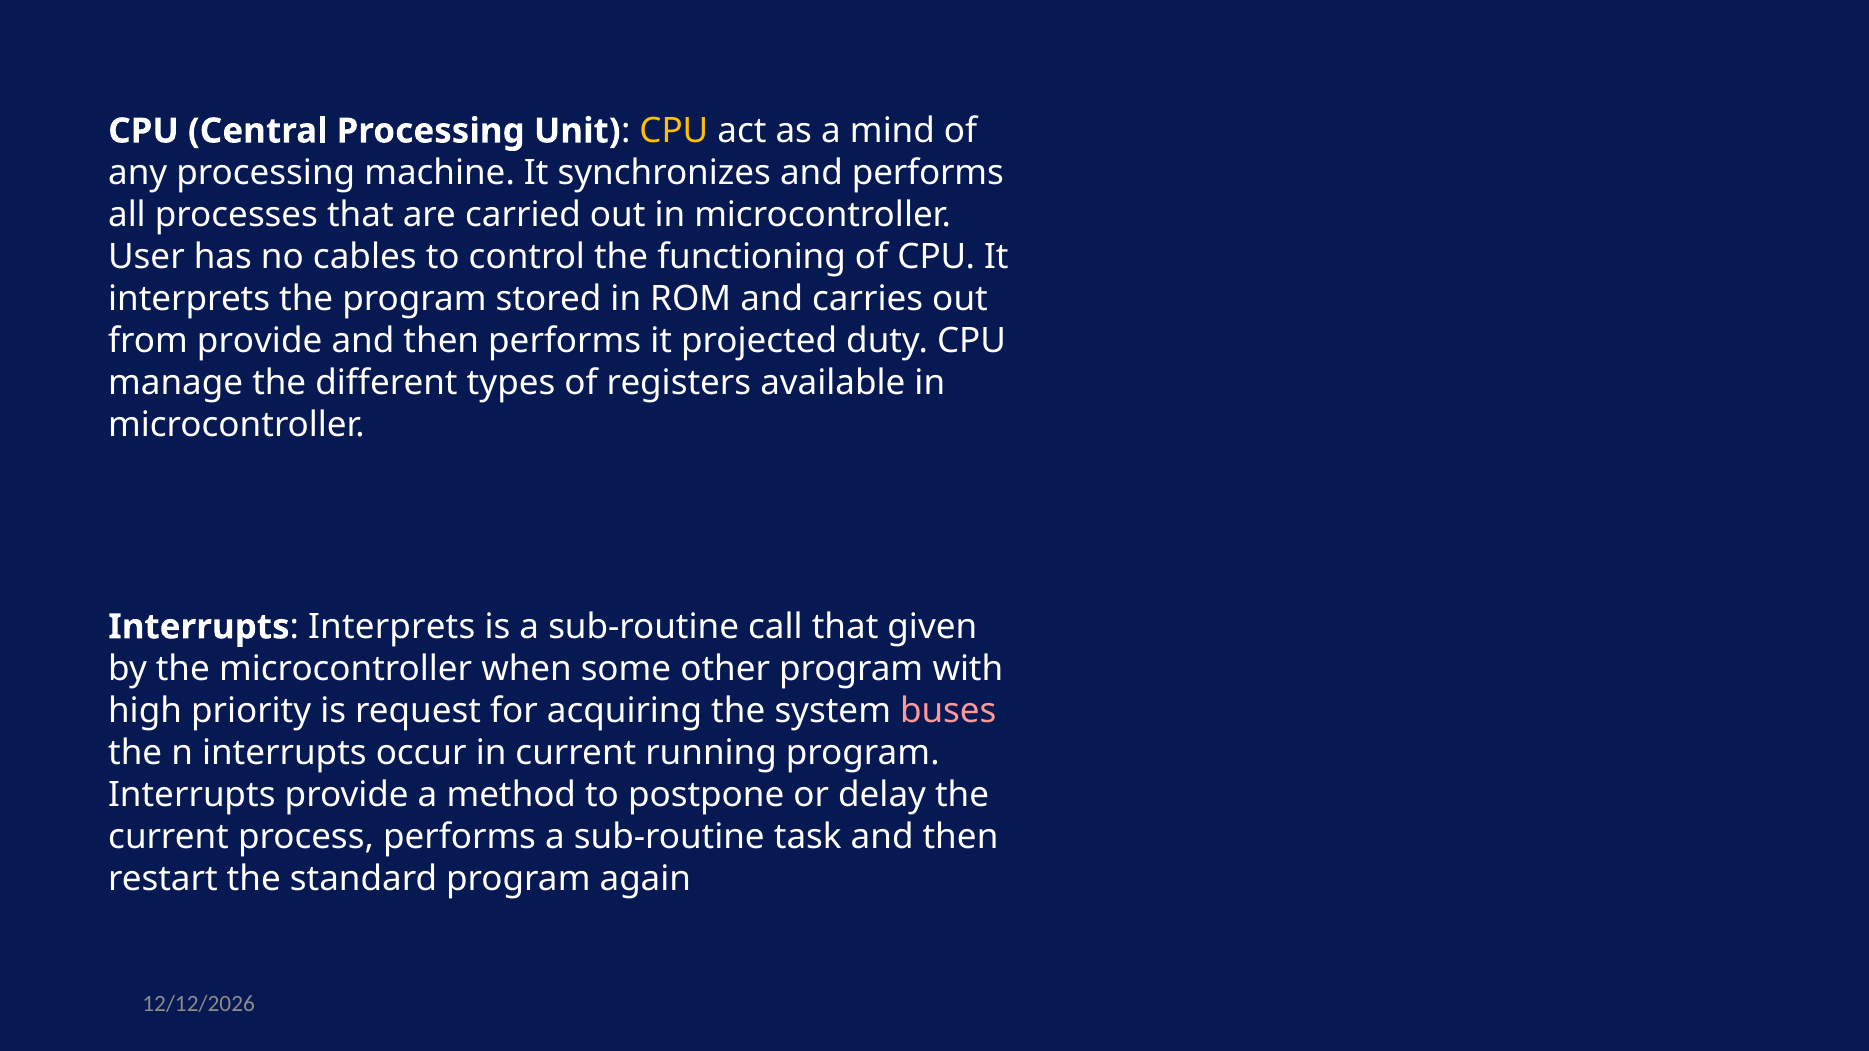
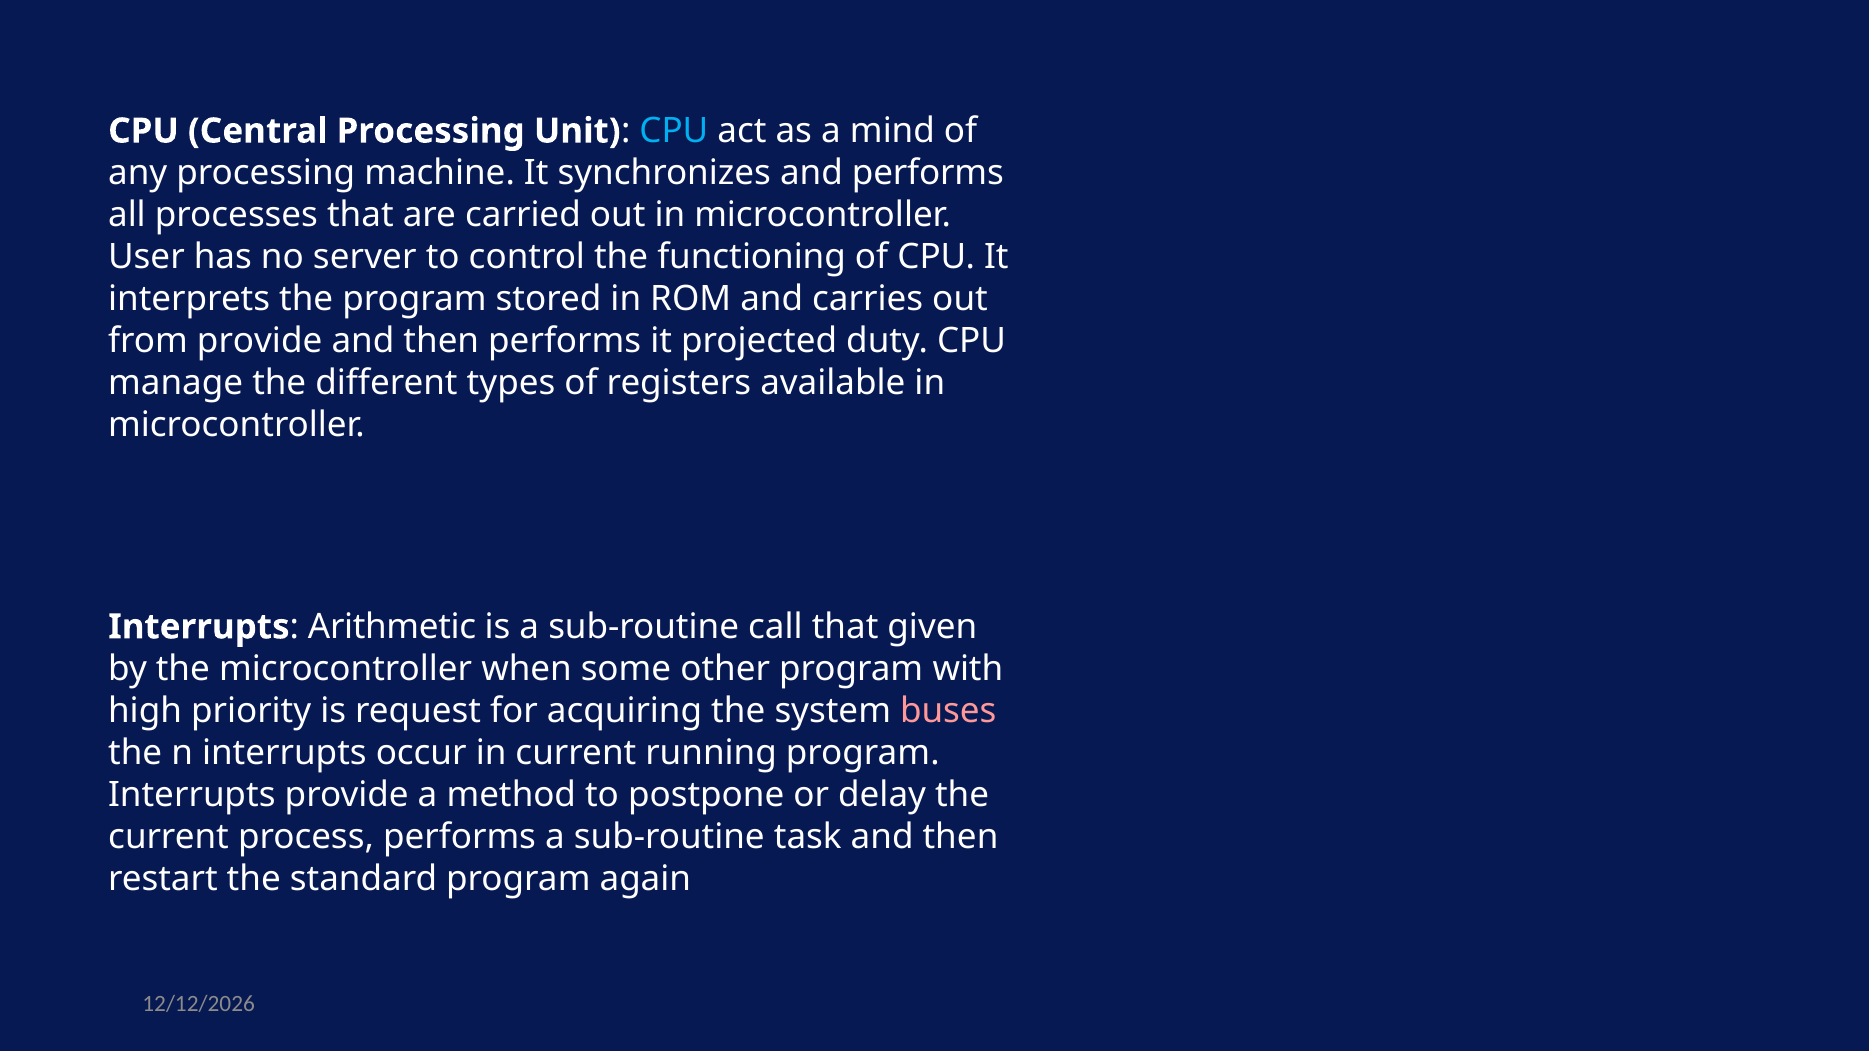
CPU at (674, 131) colour: yellow -> light blue
cables: cables -> server
Interprets at (392, 627): Interprets -> Arithmetic
